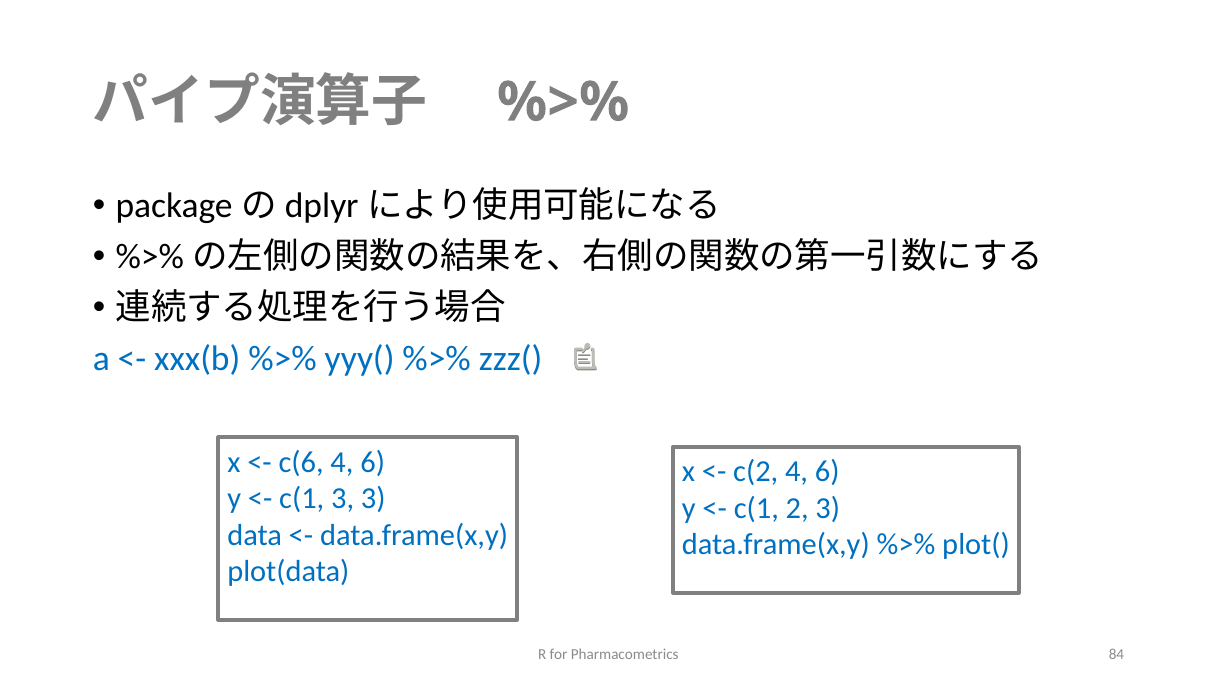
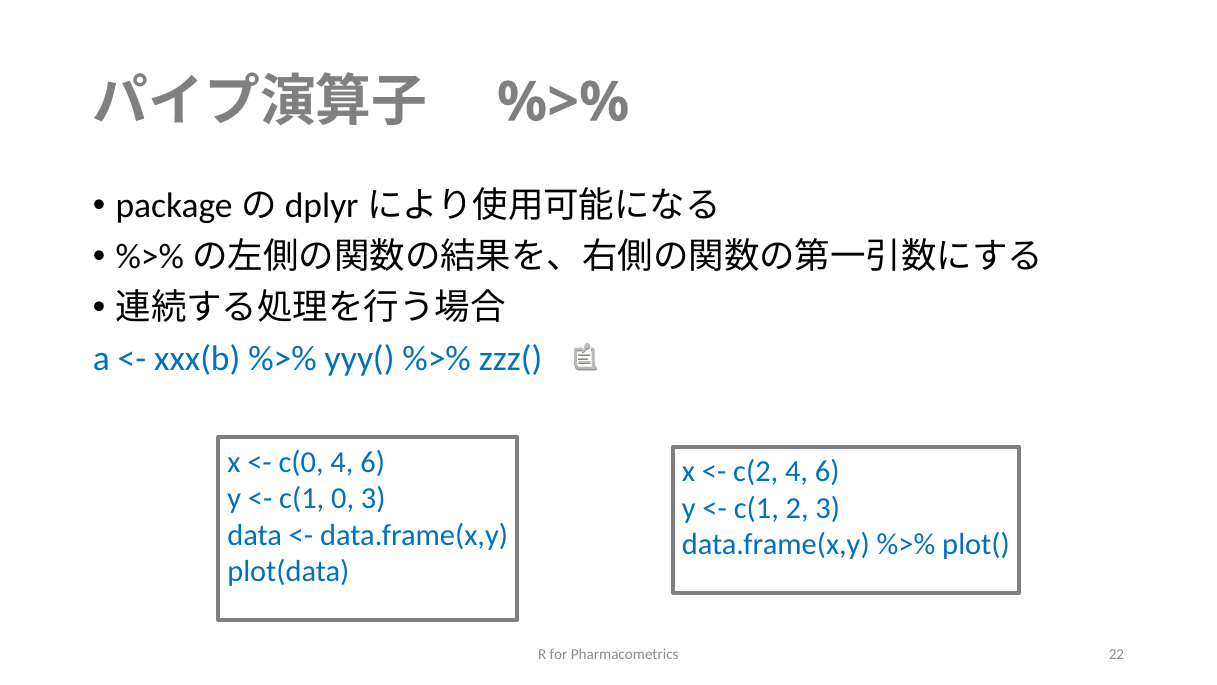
c(6: c(6 -> c(0
c(1 3: 3 -> 0
84: 84 -> 22
